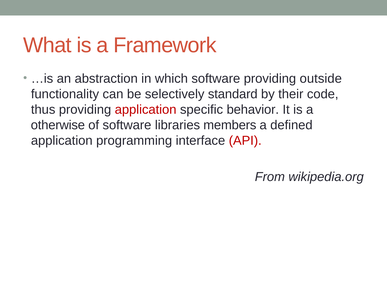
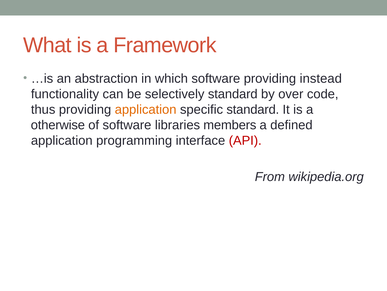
outside: outside -> instead
their: their -> over
application at (146, 109) colour: red -> orange
specific behavior: behavior -> standard
